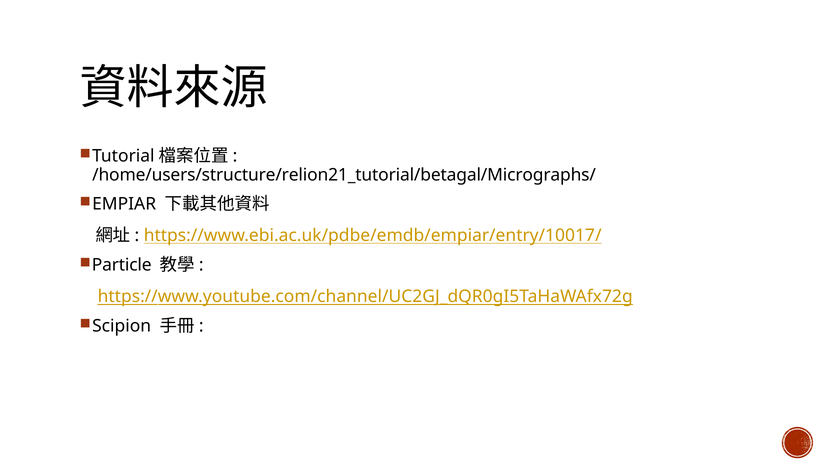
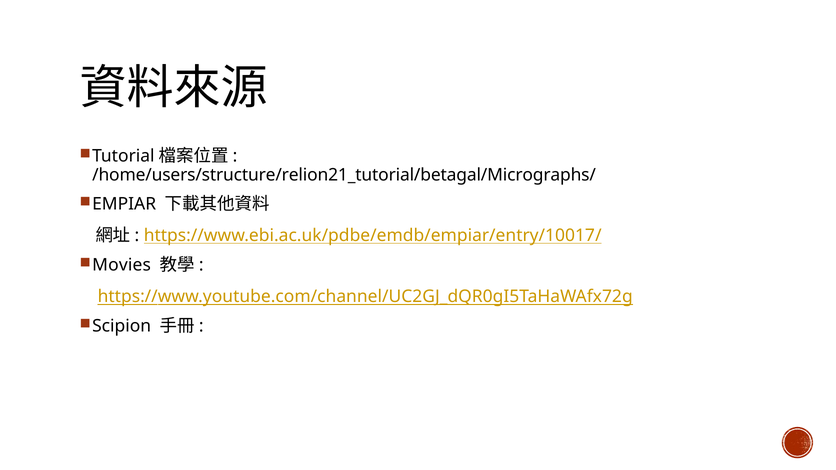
Particle: Particle -> Movies
